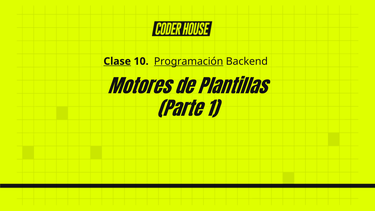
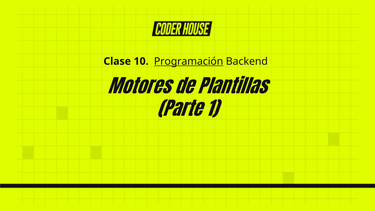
Clase underline: present -> none
